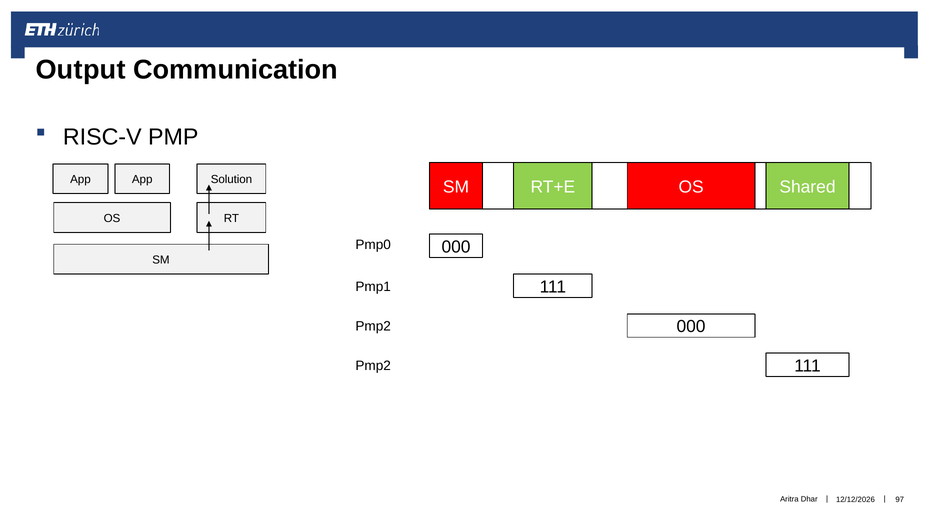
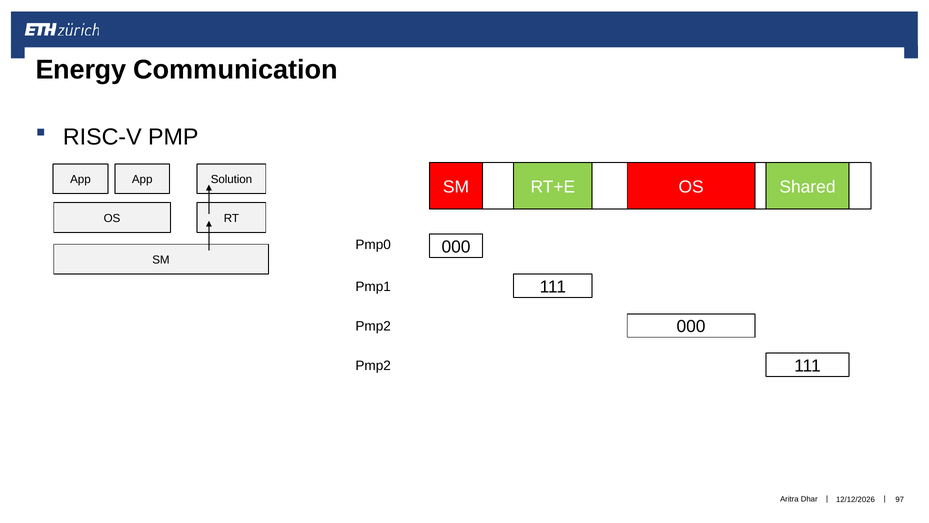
Output: Output -> Energy
